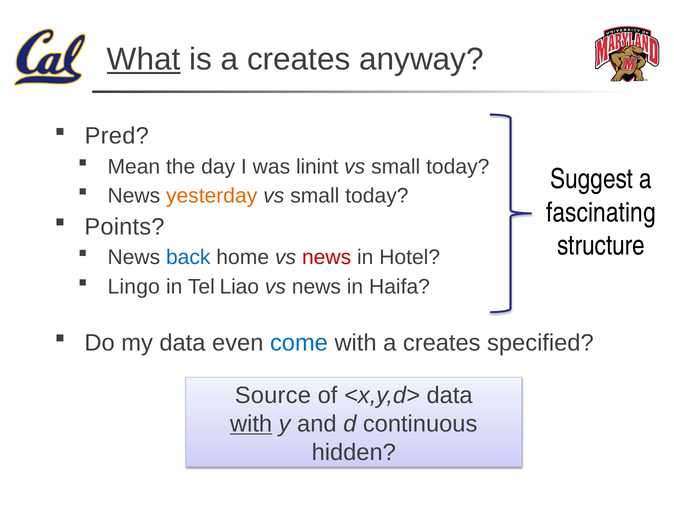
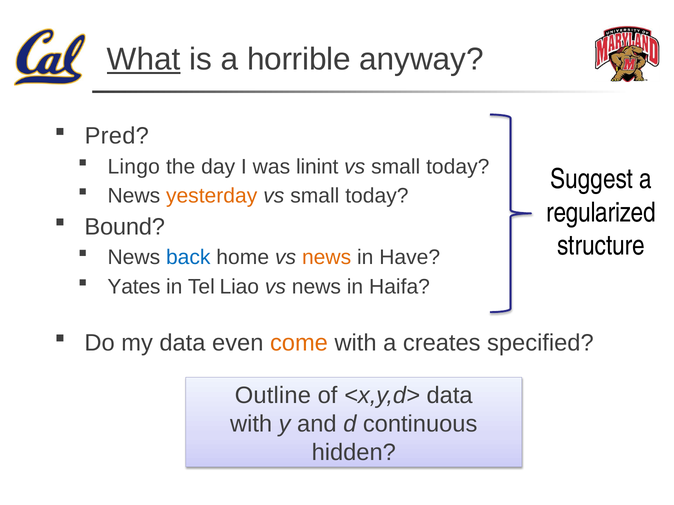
is a creates: creates -> horrible
Mean: Mean -> Lingo
fascinating: fascinating -> regularized
Points: Points -> Bound
news at (327, 258) colour: red -> orange
Hotel: Hotel -> Have
Lingo: Lingo -> Yates
come colour: blue -> orange
Source: Source -> Outline
with at (251, 424) underline: present -> none
